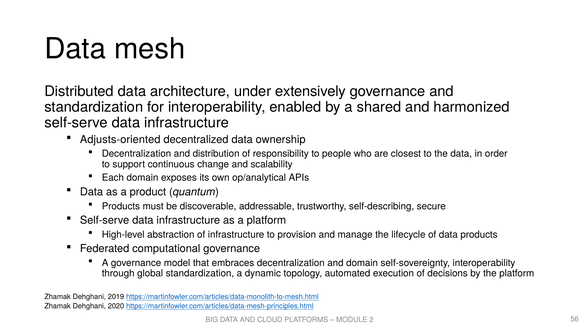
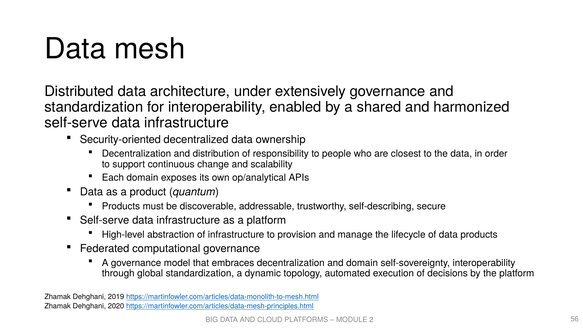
Adjusts-oriented: Adjusts-oriented -> Security-oriented
